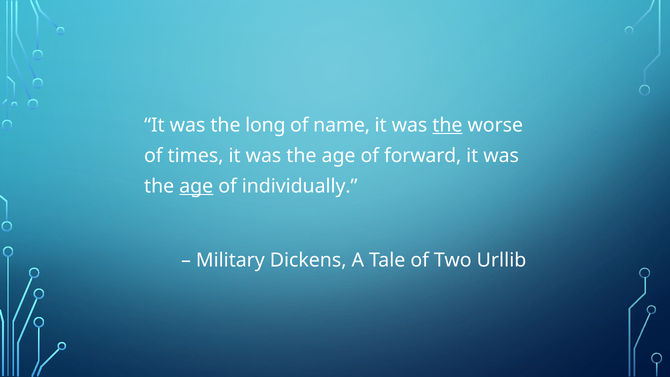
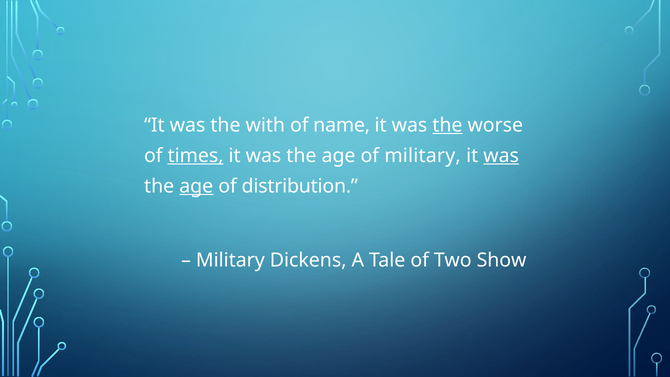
long: long -> with
times underline: none -> present
of forward: forward -> military
was at (501, 156) underline: none -> present
individually: individually -> distribution
Urllib: Urllib -> Show
